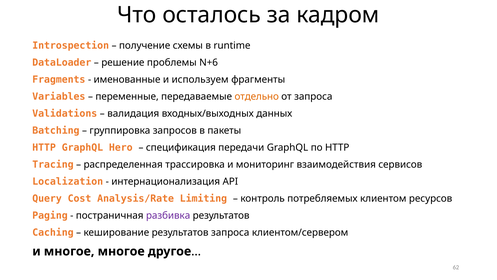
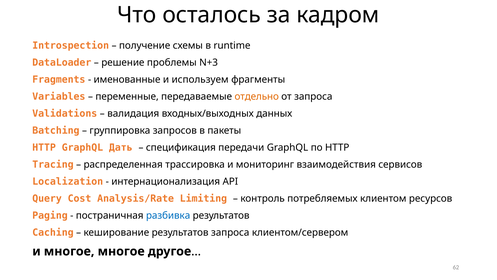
N+6: N+6 -> N+3
Hero: Hero -> Дать
разбивка colour: purple -> blue
